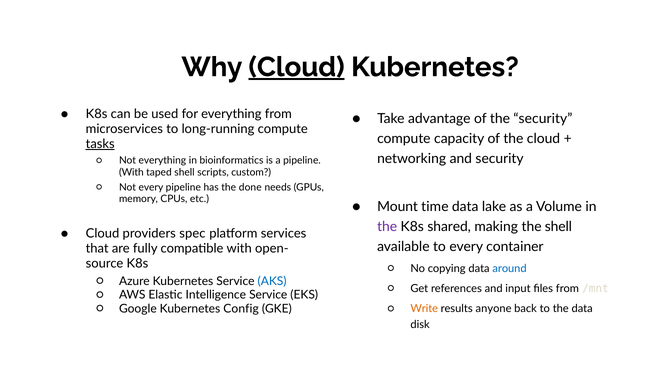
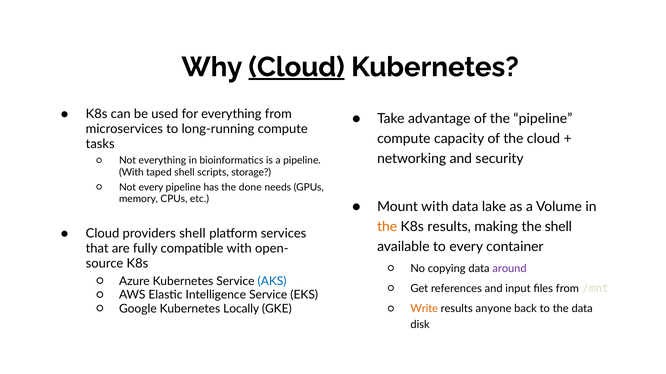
the security: security -> pipeline
tasks underline: present -> none
custom: custom -> storage
Mount time: time -> with
the at (387, 227) colour: purple -> orange
K8s shared: shared -> results
providers spec: spec -> shell
around colour: blue -> purple
Config: Config -> Locally
